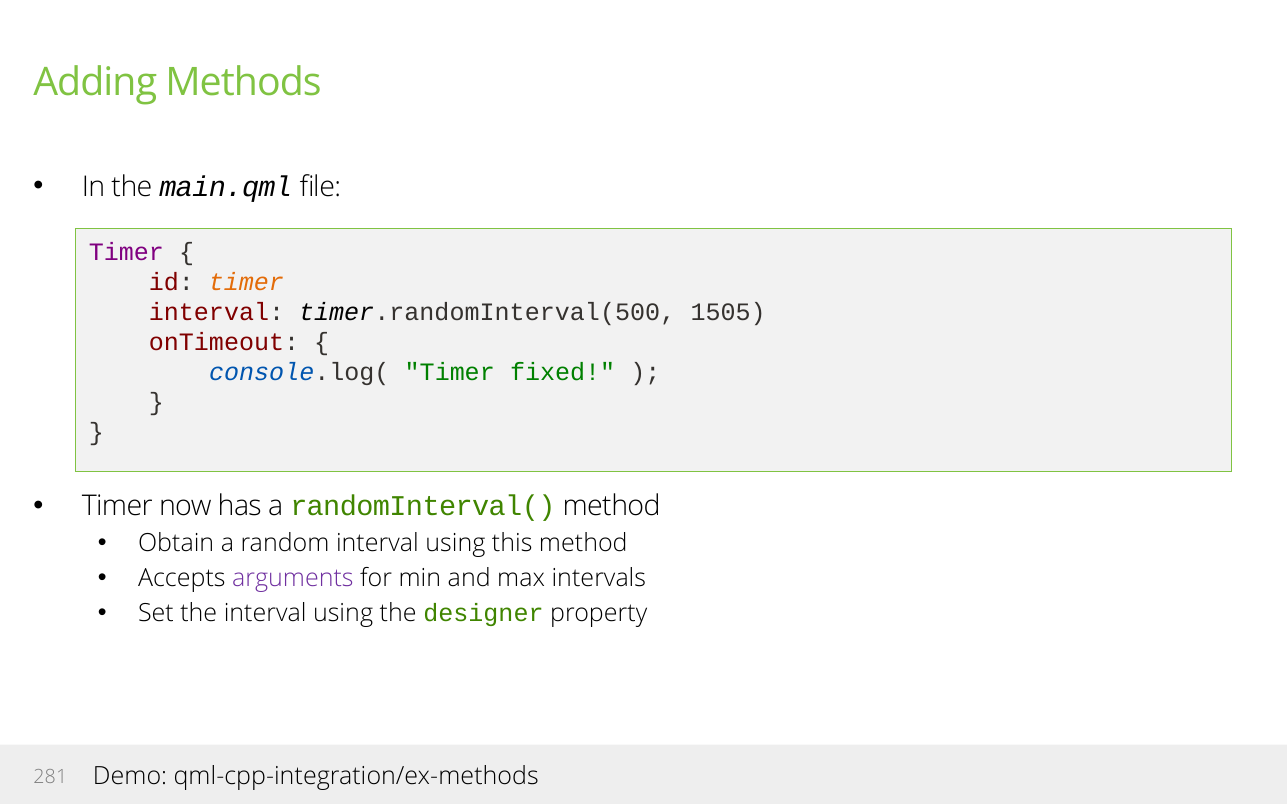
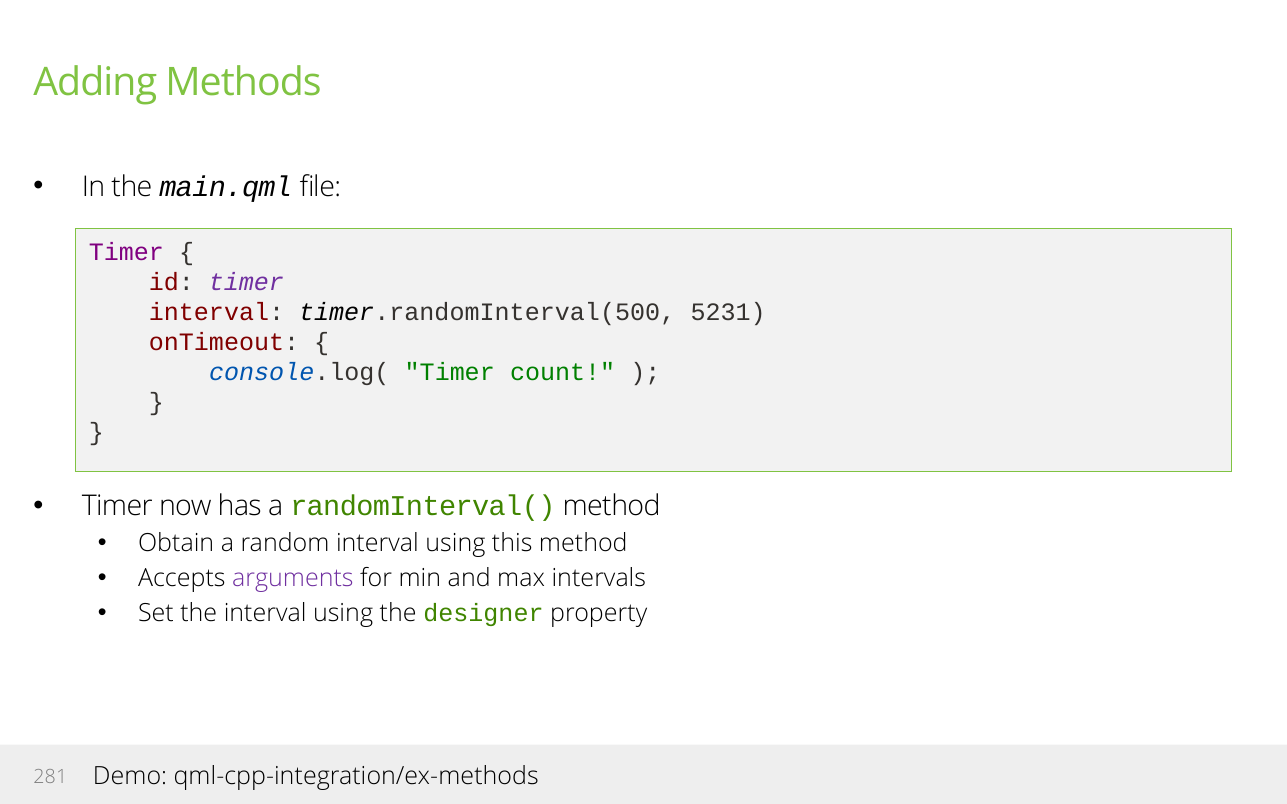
timer at (246, 282) colour: orange -> purple
1505: 1505 -> 5231
fixed: fixed -> count
